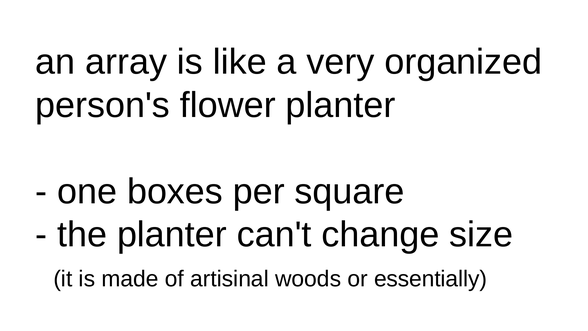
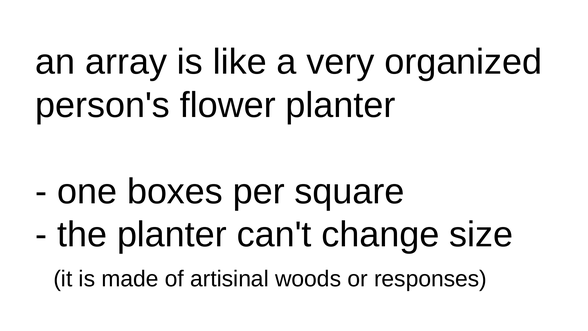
essentially: essentially -> responses
